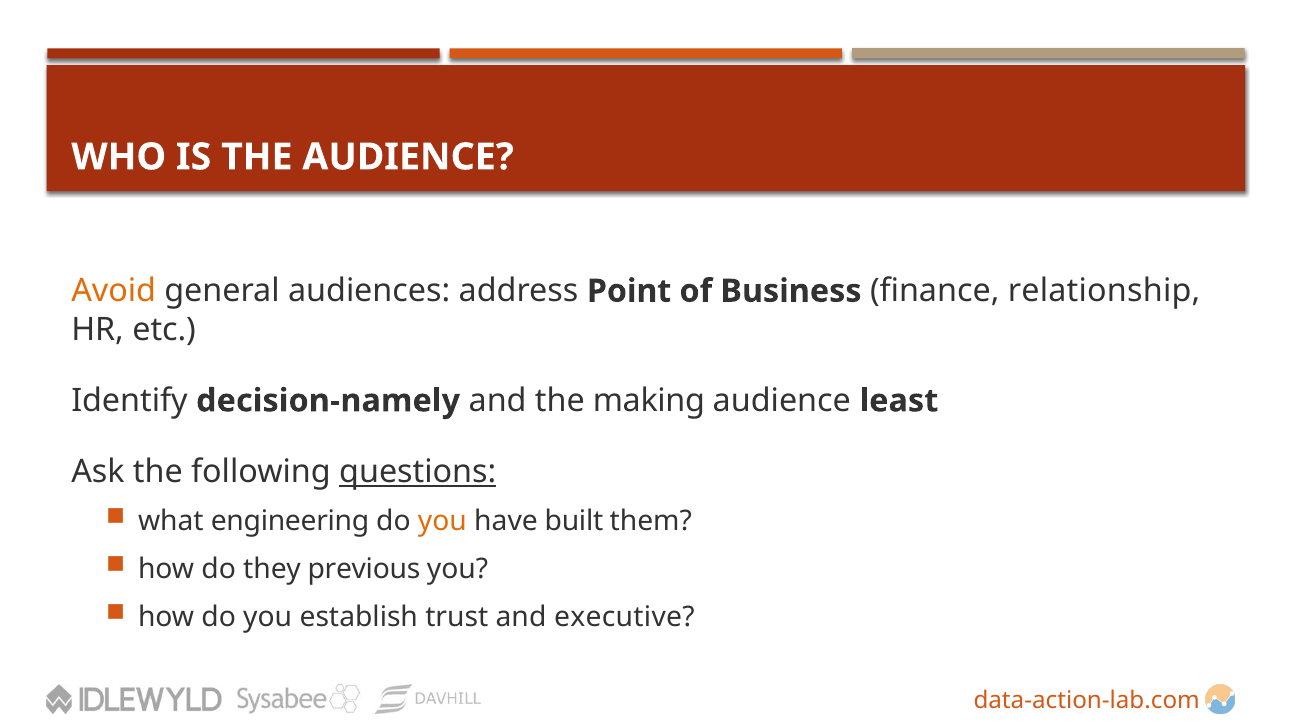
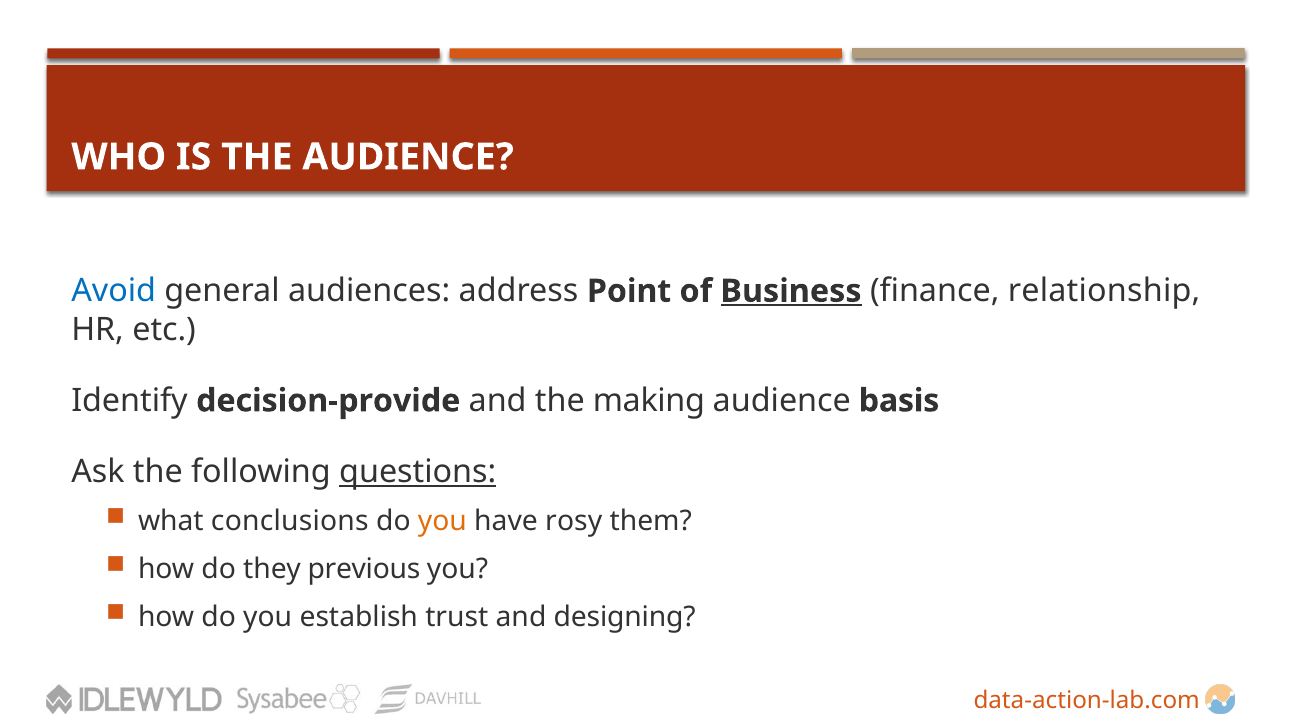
Avoid colour: orange -> blue
Business underline: none -> present
decision-namely: decision-namely -> decision-provide
least: least -> basis
engineering: engineering -> conclusions
built: built -> rosy
executive: executive -> designing
